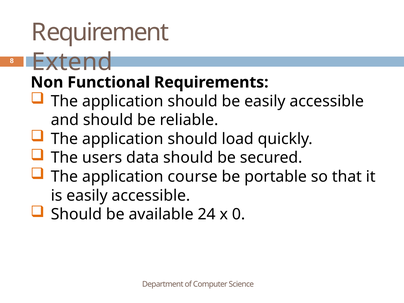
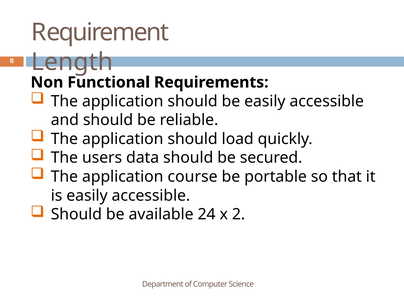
Extend: Extend -> Length
0: 0 -> 2
